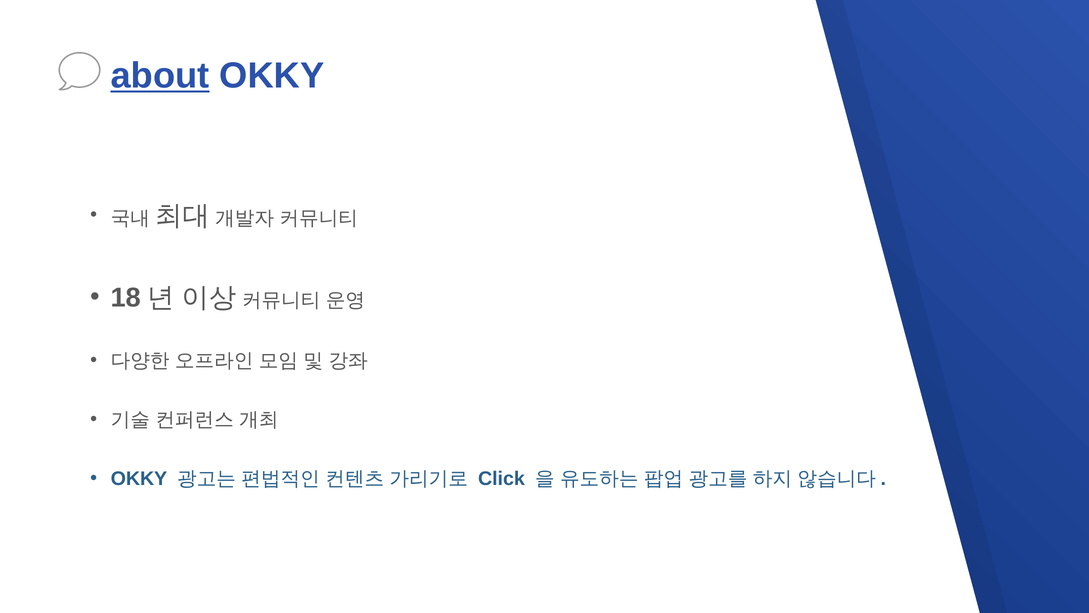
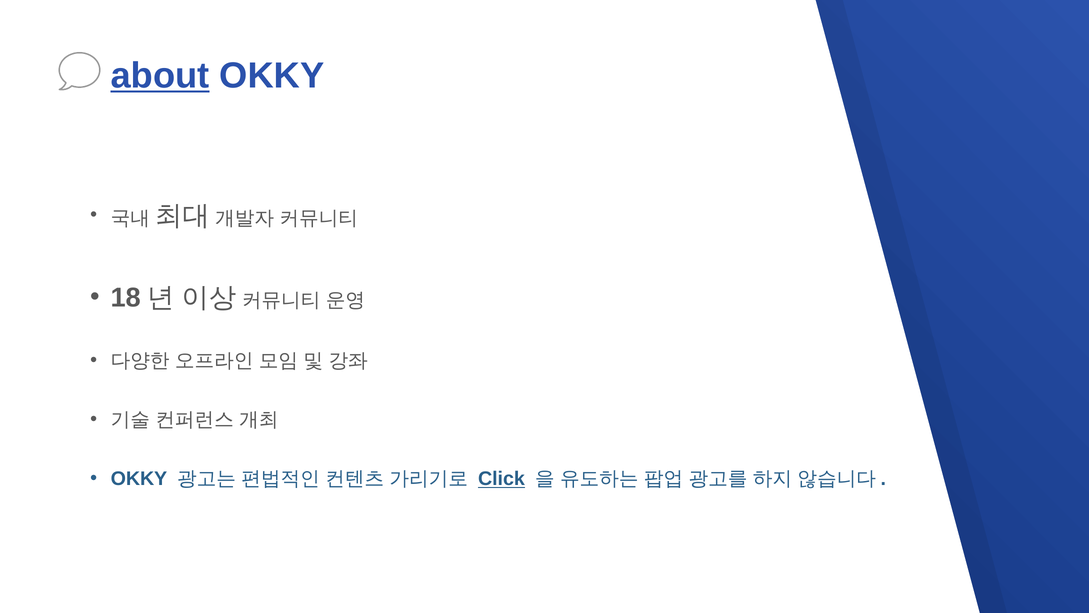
Click underline: none -> present
